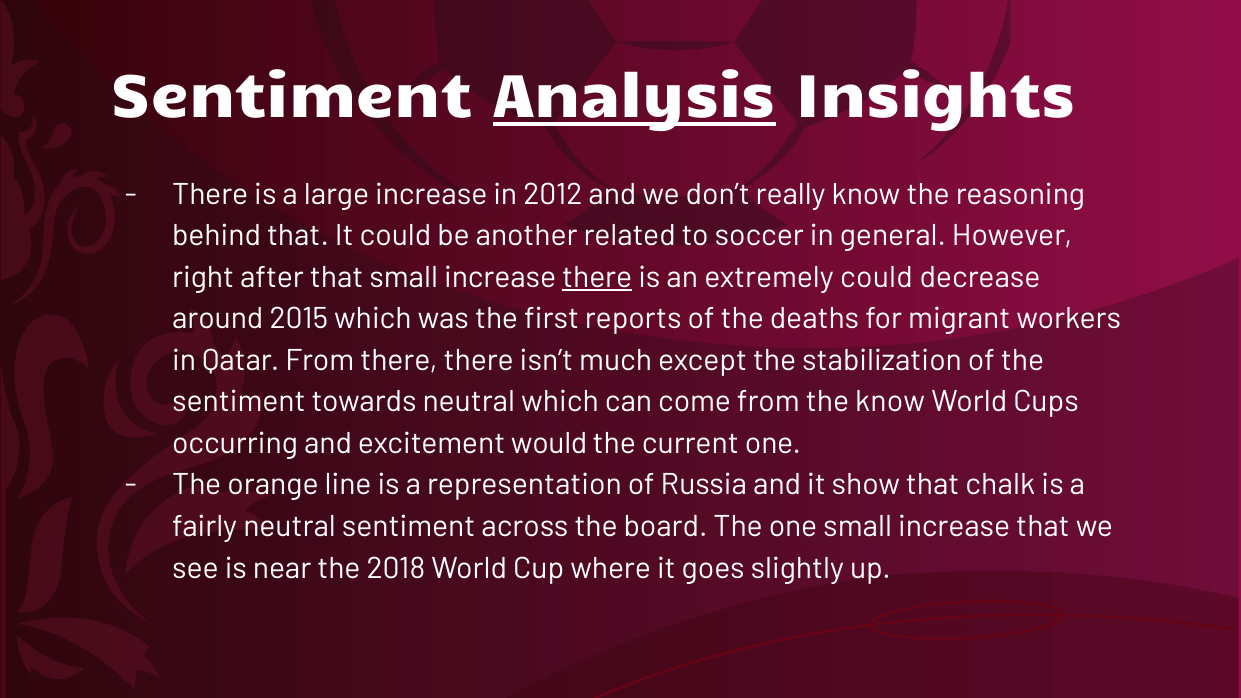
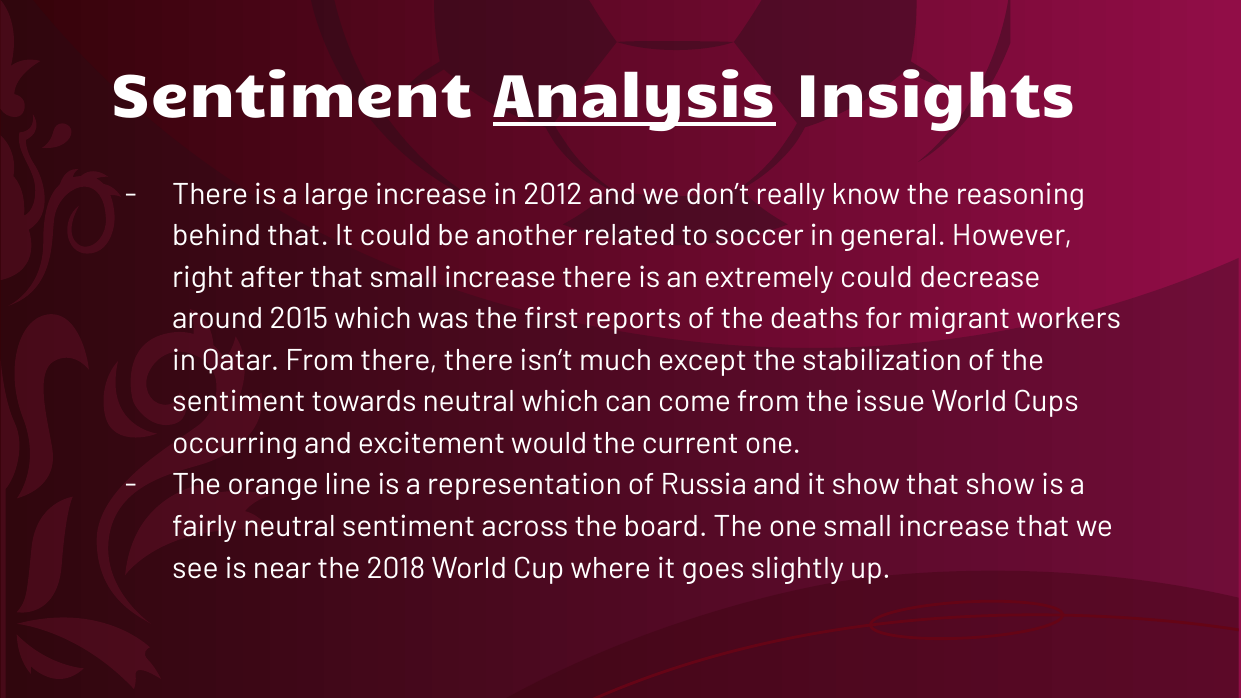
there at (597, 277) underline: present -> none
the know: know -> issue
that chalk: chalk -> show
